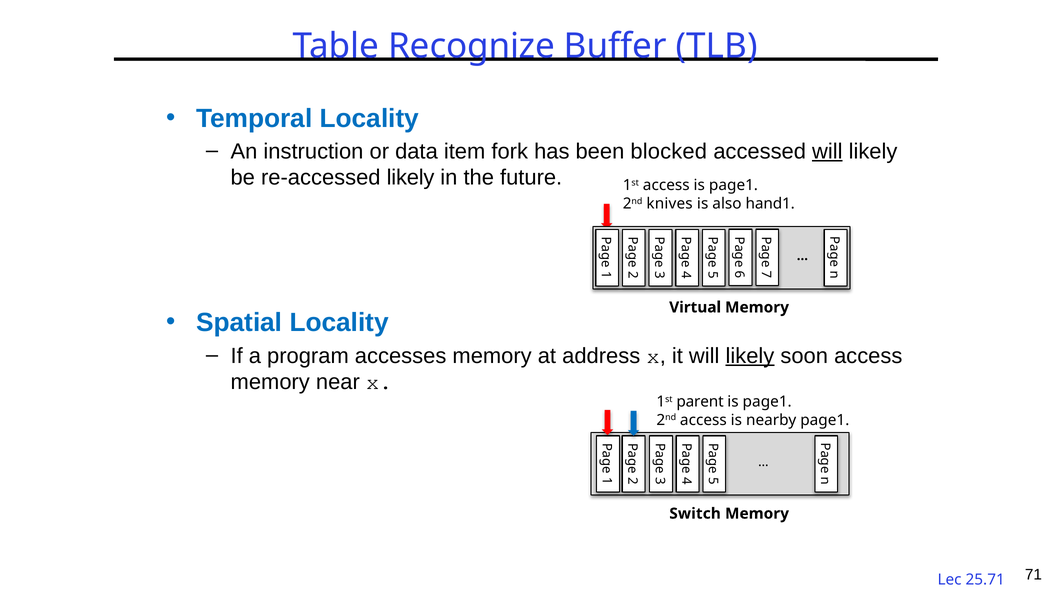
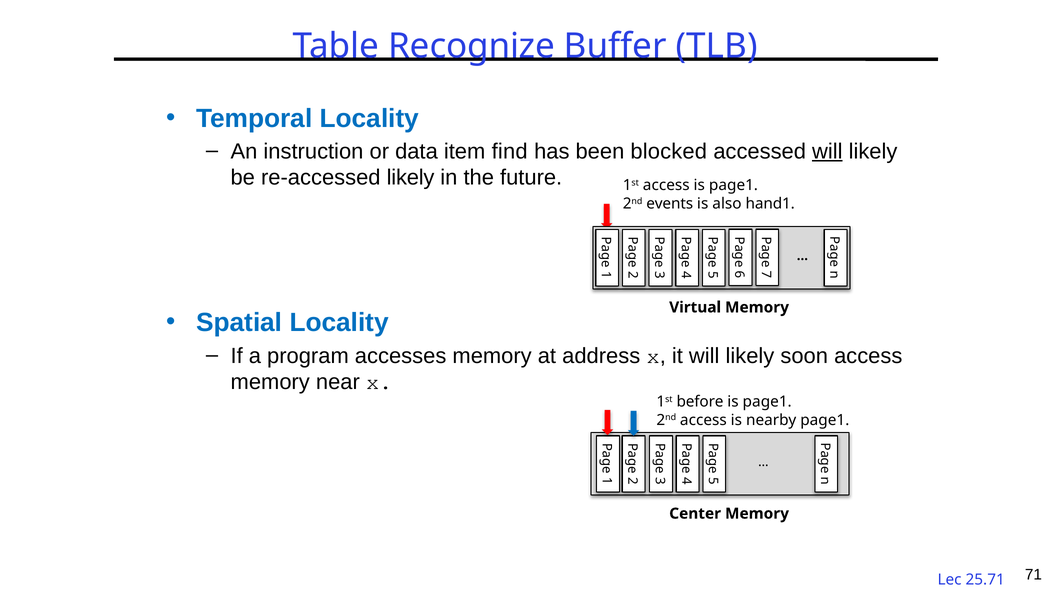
fork: fork -> find
knives: knives -> events
likely at (750, 356) underline: present -> none
parent: parent -> before
Switch: Switch -> Center
